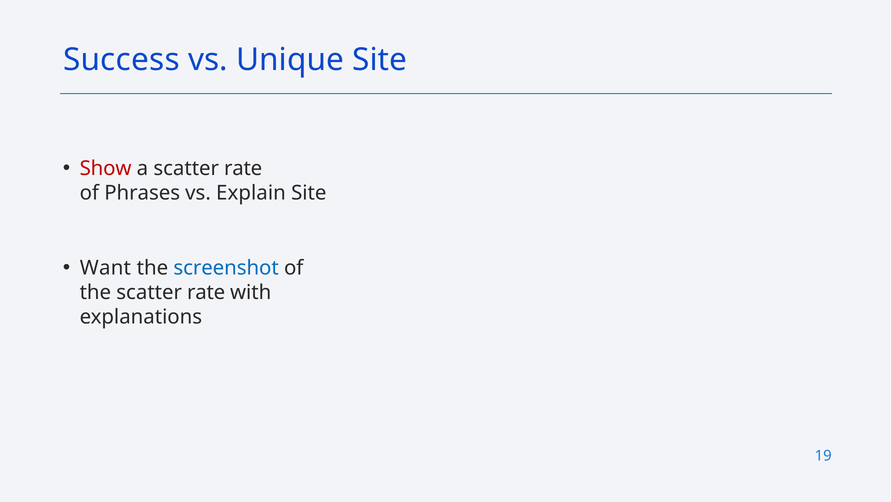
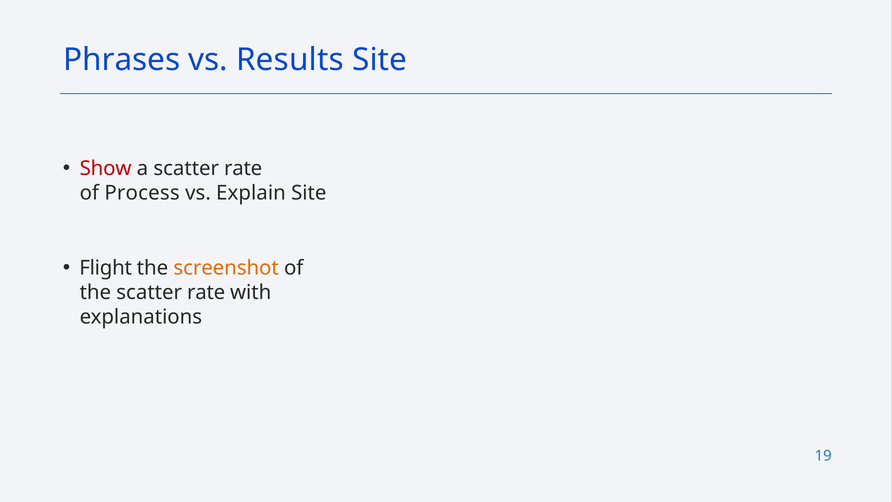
Success: Success -> Phrases
Unique: Unique -> Results
Phrases: Phrases -> Process
Want: Want -> Flight
screenshot colour: blue -> orange
